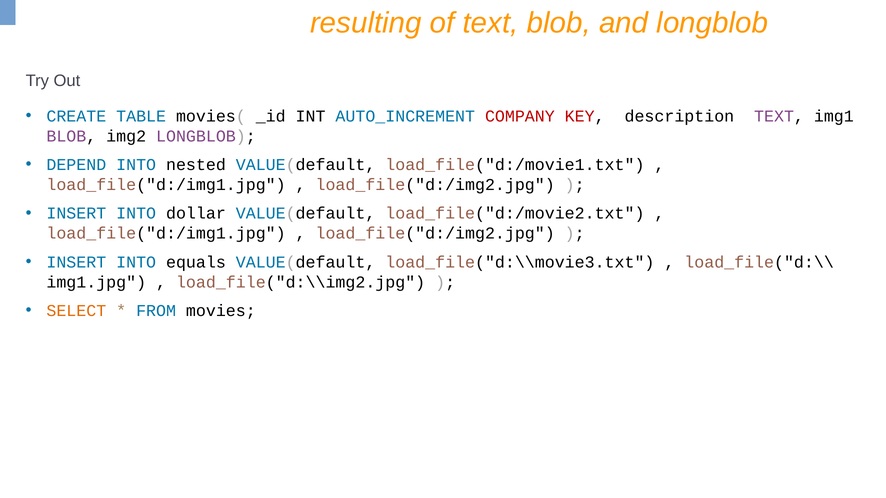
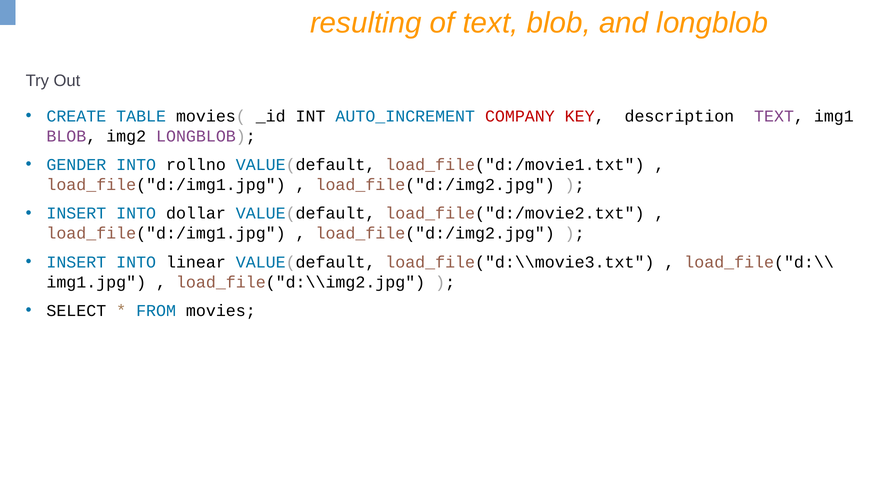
DEPEND: DEPEND -> GENDER
nested: nested -> rollno
equals: equals -> linear
SELECT colour: orange -> black
